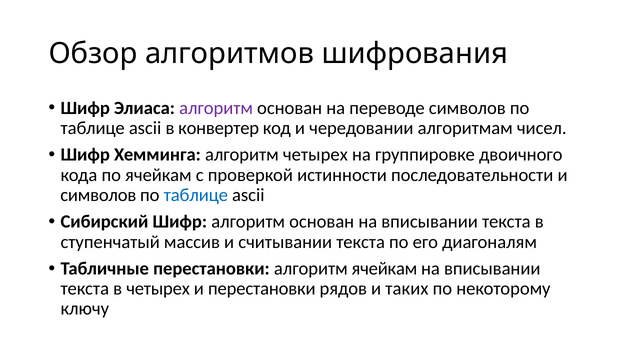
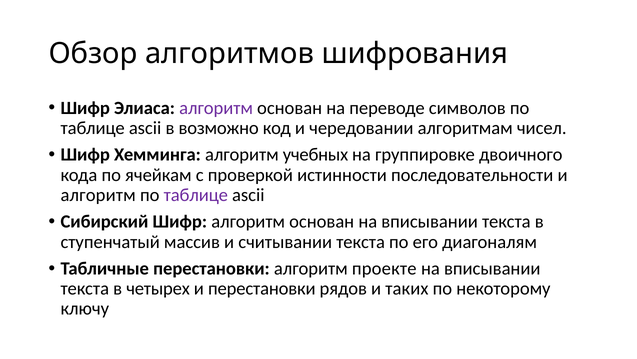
конвертер: конвертер -> возможно
алгоритм четырех: четырех -> учебных
символов at (98, 195): символов -> алгоритм
таблице at (196, 195) colour: blue -> purple
алгоритм ячейкам: ячейкам -> проекте
